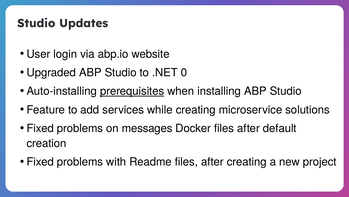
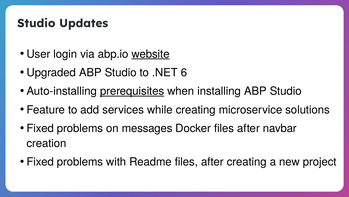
website underline: none -> present
0: 0 -> 6
default: default -> navbar
